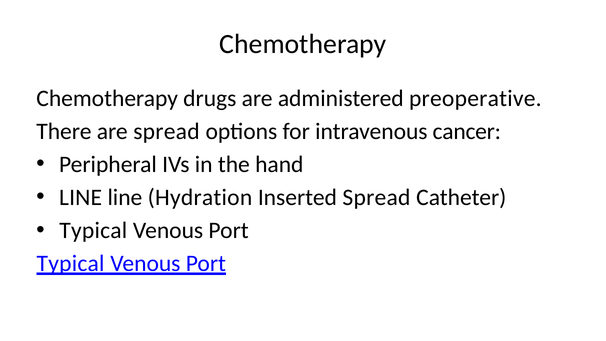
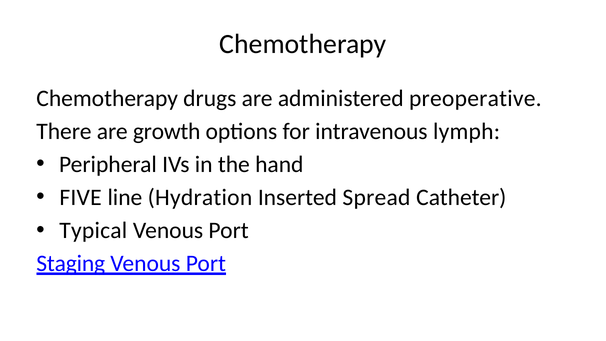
are spread: spread -> growth
cancer: cancer -> lymph
LINE at (81, 197): LINE -> FIVE
Typical at (71, 263): Typical -> Staging
